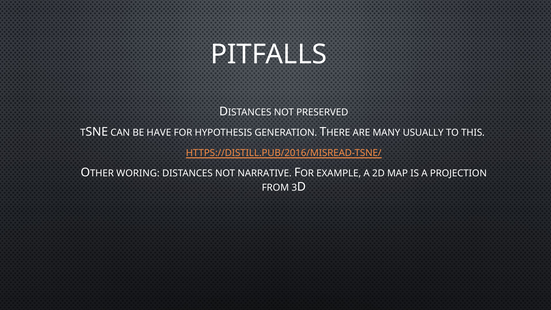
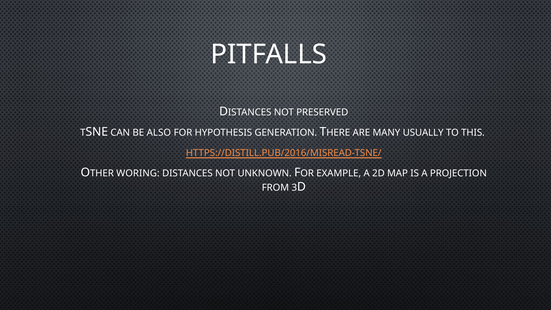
HAVE: HAVE -> ALSO
NARRATIVE: NARRATIVE -> UNKNOWN
